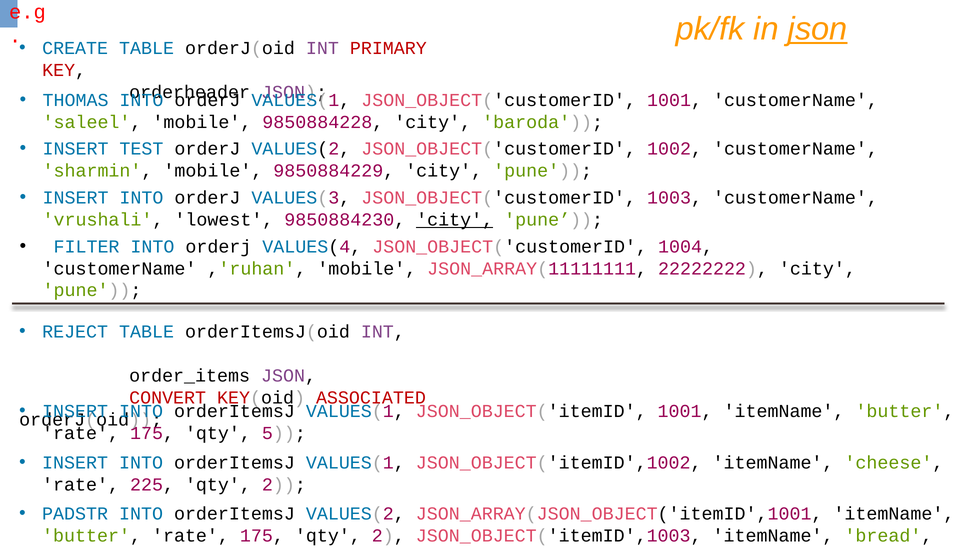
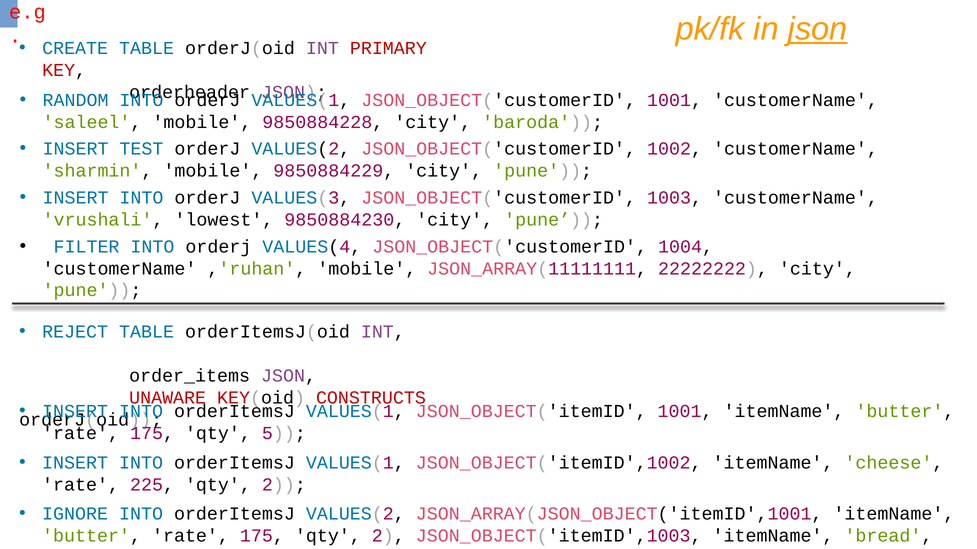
THOMAS: THOMAS -> RANDOM
city at (455, 220) underline: present -> none
CONVERT: CONVERT -> UNAWARE
ASSOCIATED: ASSOCIATED -> CONSTRUCTS
PADSTR: PADSTR -> IGNORE
